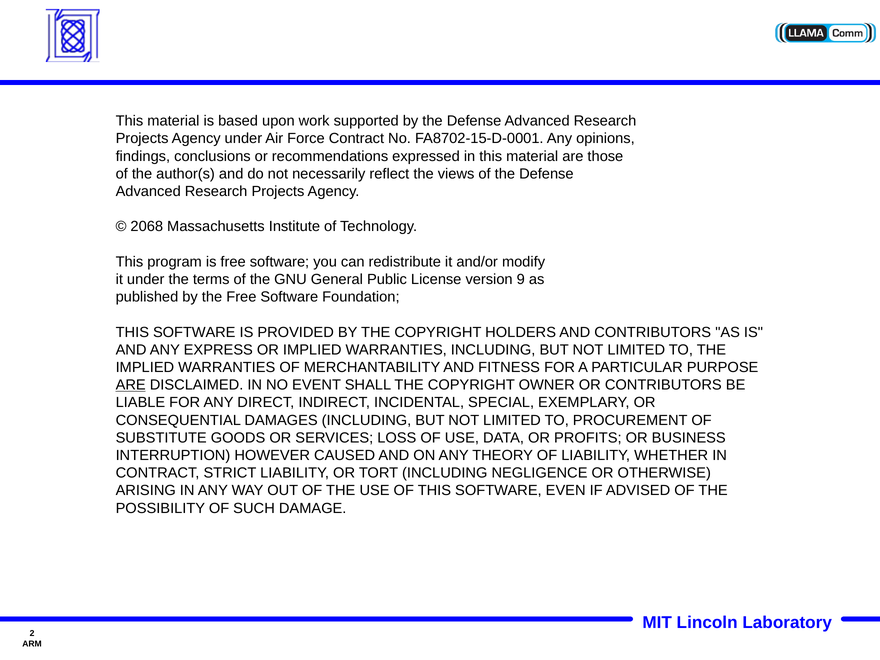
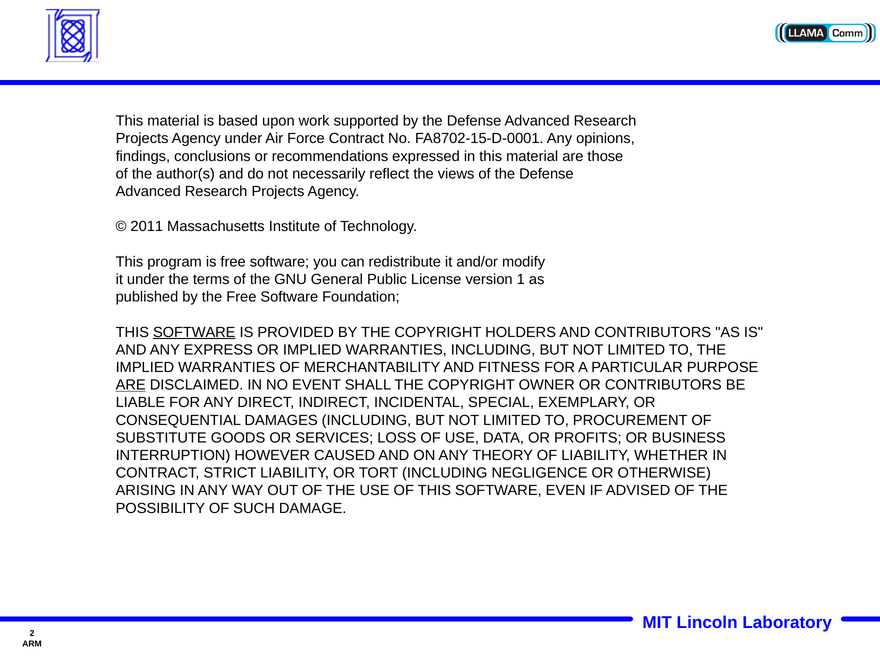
2068: 2068 -> 2011
9: 9 -> 1
SOFTWARE at (194, 332) underline: none -> present
